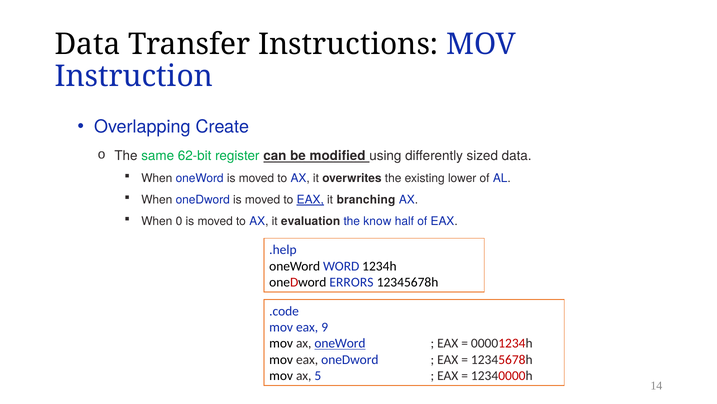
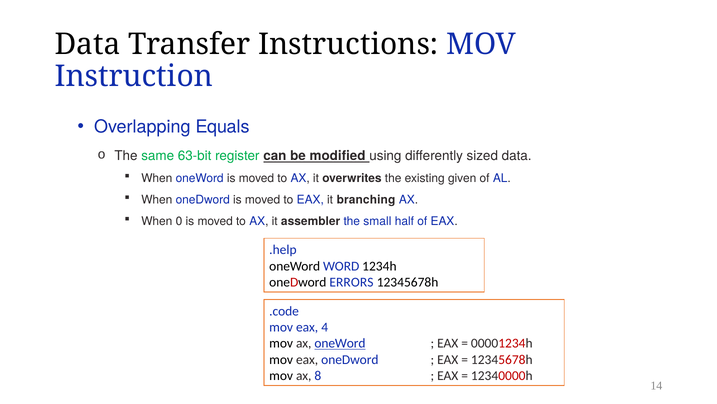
Create: Create -> Equals
62-bit: 62-bit -> 63-bit
lower: lower -> given
EAX at (310, 200) underline: present -> none
evaluation: evaluation -> assembler
know: know -> small
9: 9 -> 4
5: 5 -> 8
